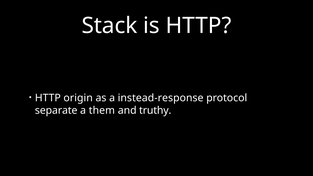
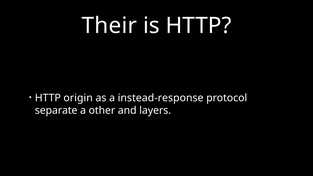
Stack: Stack -> Their
them: them -> other
truthy: truthy -> layers
